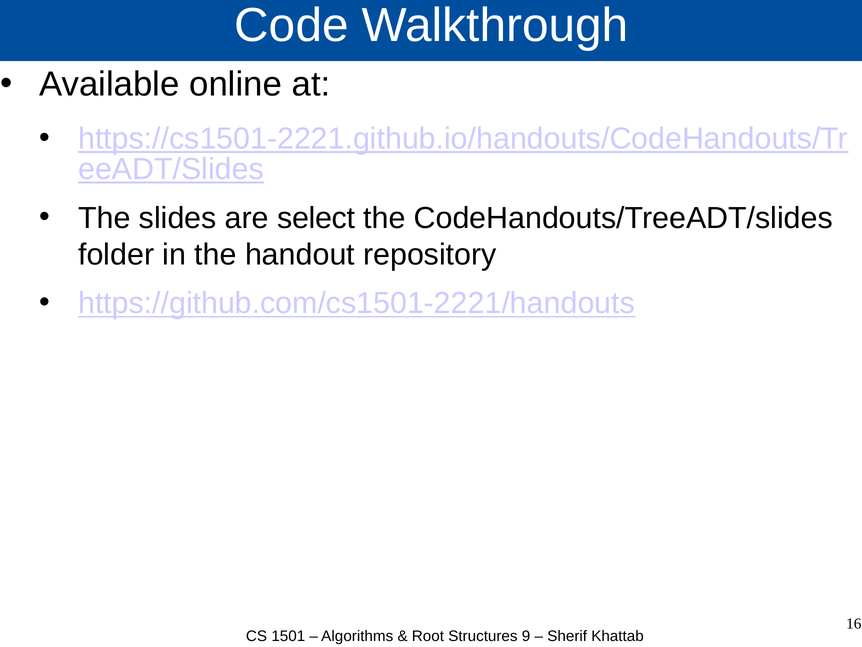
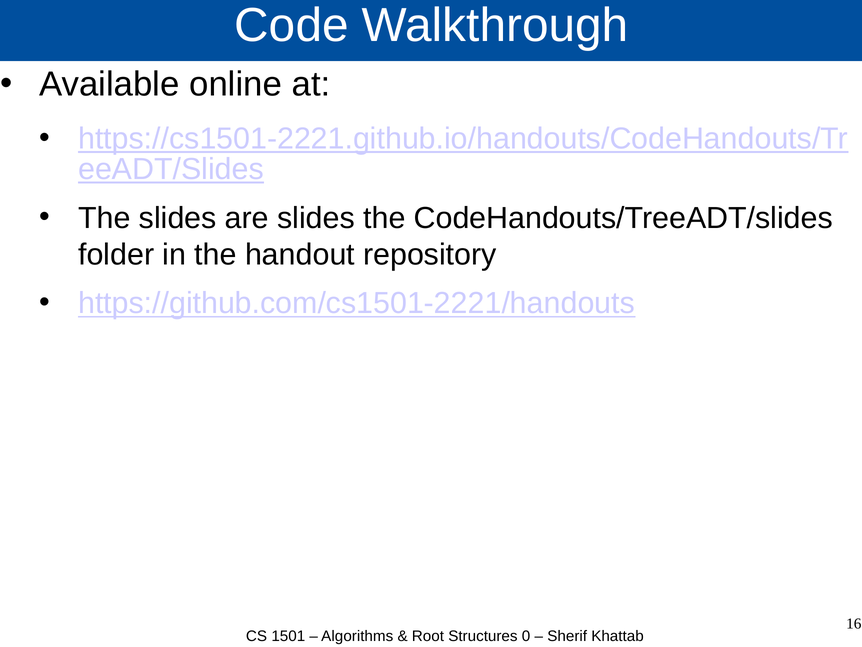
are select: select -> slides
9: 9 -> 0
